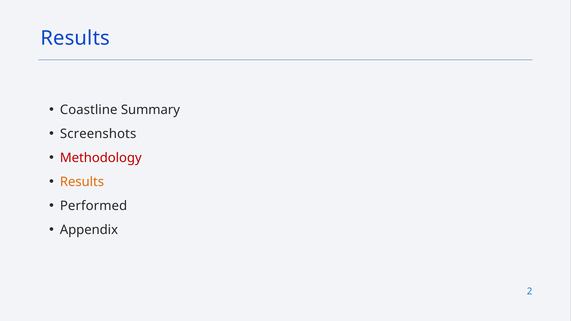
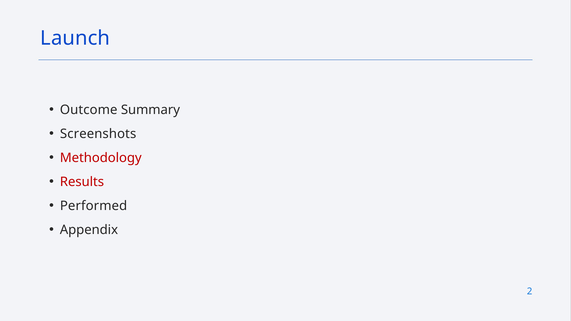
Results at (75, 38): Results -> Launch
Coastline: Coastline -> Outcome
Results at (82, 182) colour: orange -> red
